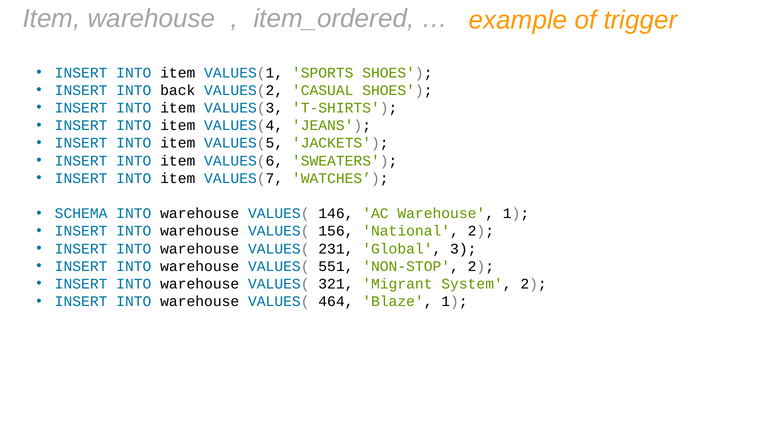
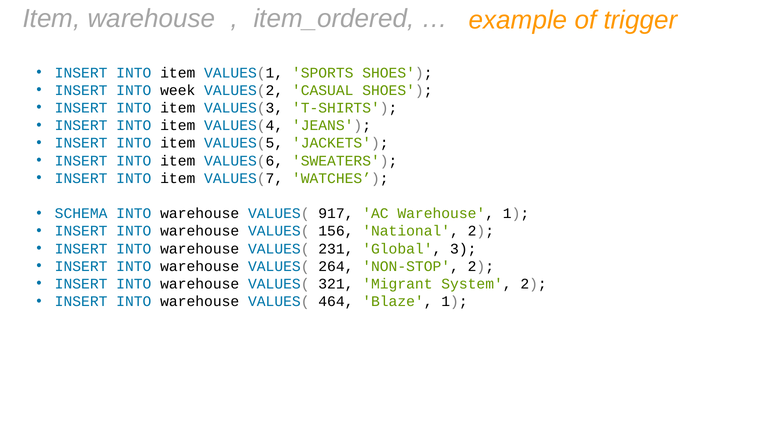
back: back -> week
146: 146 -> 917
551: 551 -> 264
